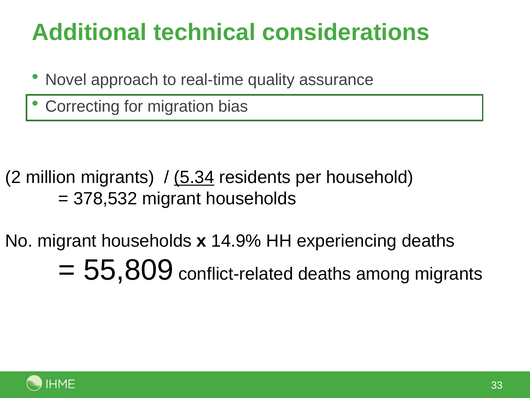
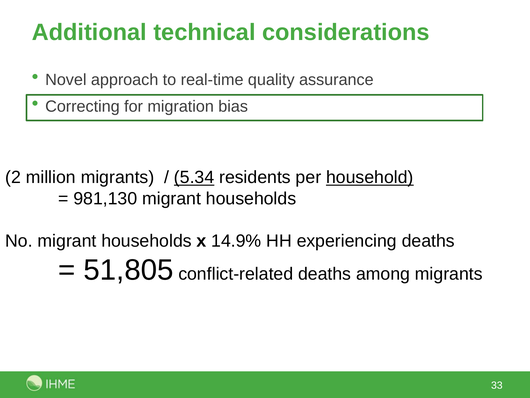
household underline: none -> present
378,532: 378,532 -> 981,130
55,809: 55,809 -> 51,805
